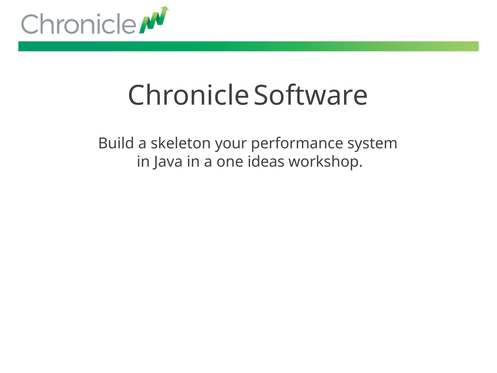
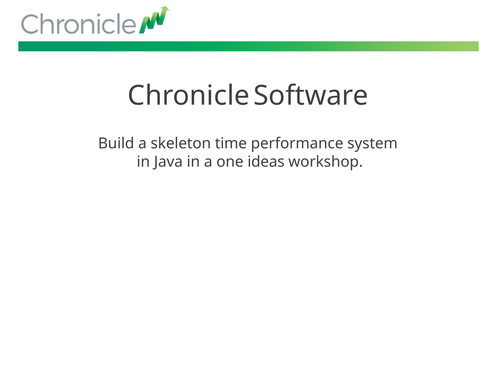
your: your -> time
